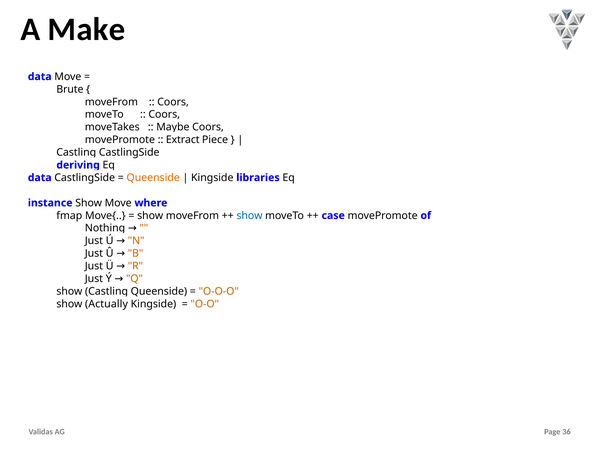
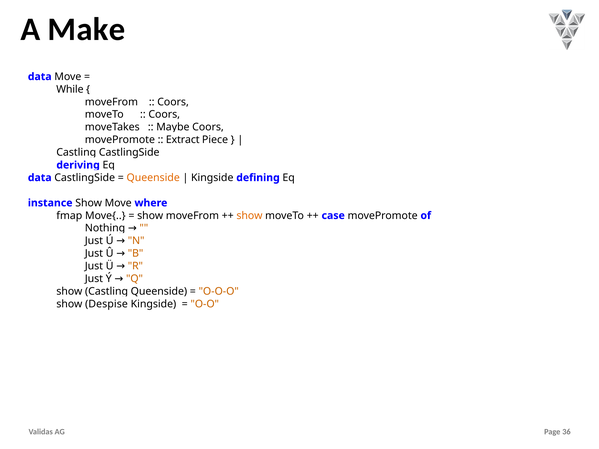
Brute: Brute -> While
libraries: libraries -> defining
show at (249, 216) colour: blue -> orange
Actually: Actually -> Despise
